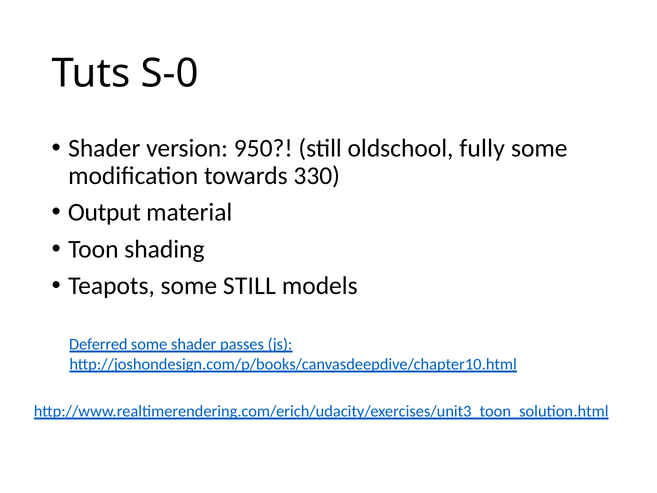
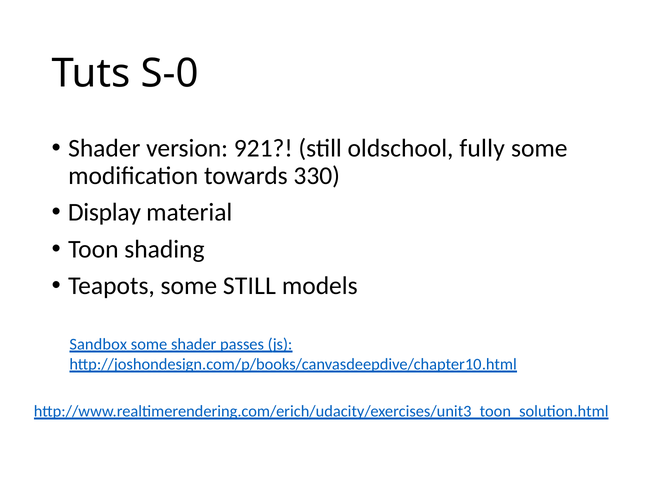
950: 950 -> 921
Output: Output -> Display
Deferred: Deferred -> Sandbox
